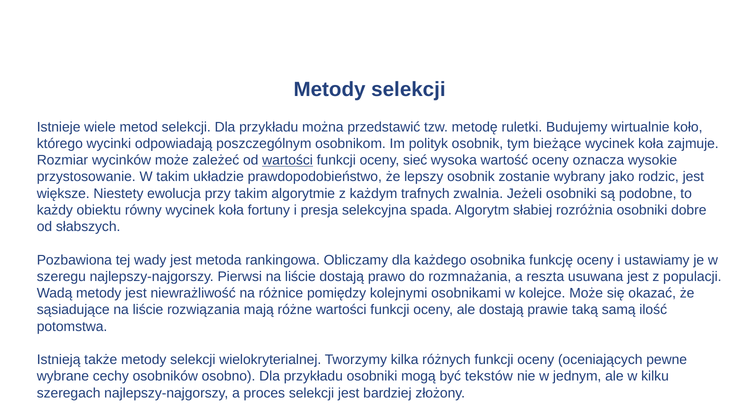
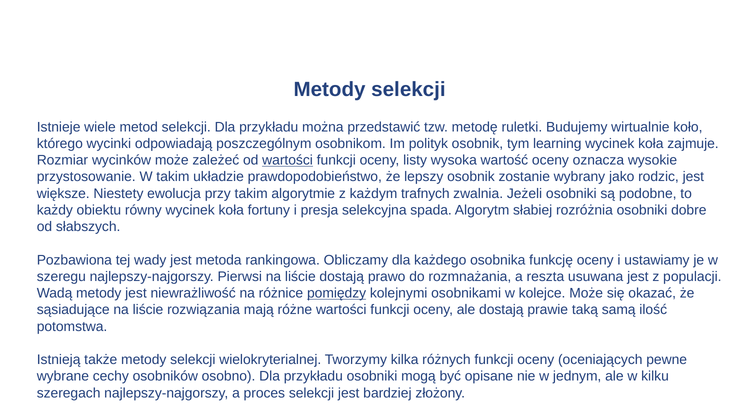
bieżące: bieżące -> learning
sieć: sieć -> listy
pomiędzy underline: none -> present
tekstów: tekstów -> opisane
